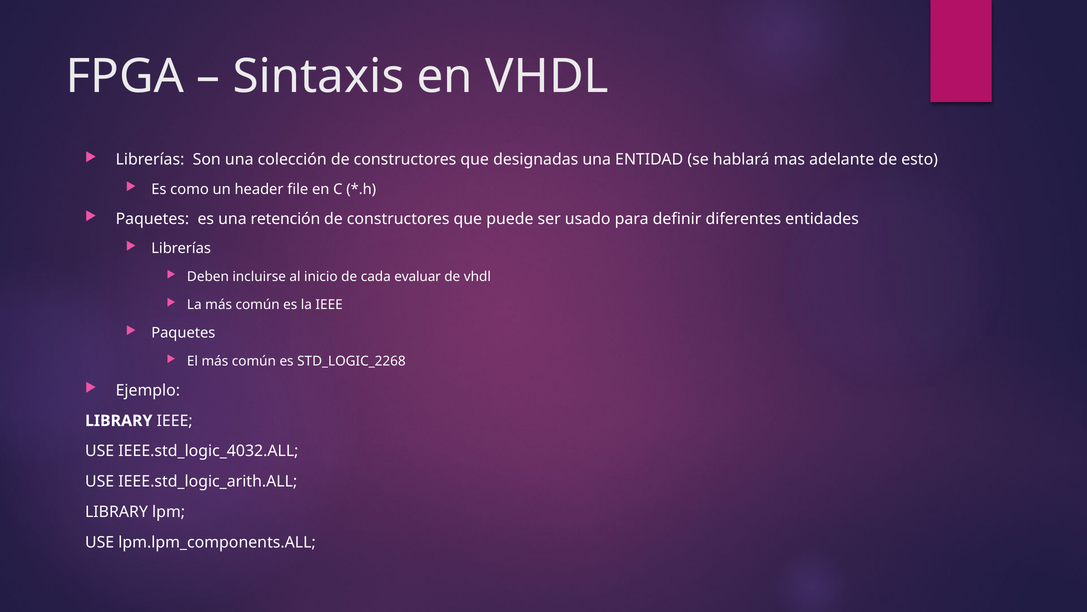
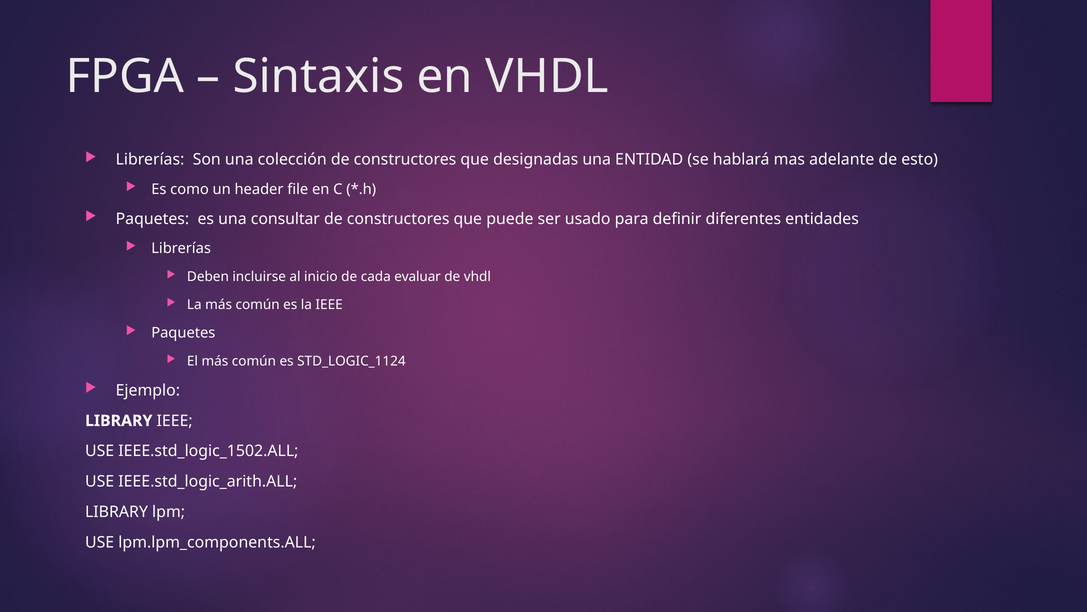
retención: retención -> consultar
STD_LOGIC_2268: STD_LOGIC_2268 -> STD_LOGIC_1124
IEEE.std_logic_4032.ALL: IEEE.std_logic_4032.ALL -> IEEE.std_logic_1502.ALL
